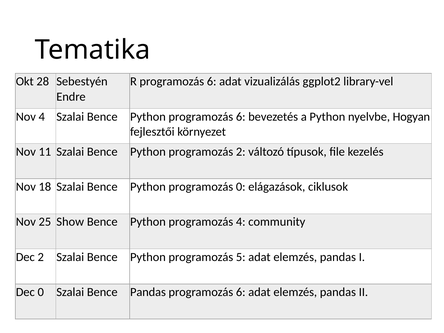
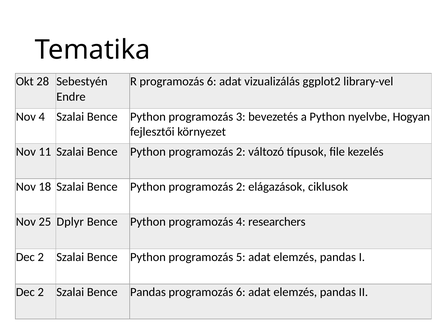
Python programozás 6: 6 -> 3
0 at (241, 187): 0 -> 2
Show: Show -> Dplyr
community: community -> researchers
0 at (41, 292): 0 -> 2
